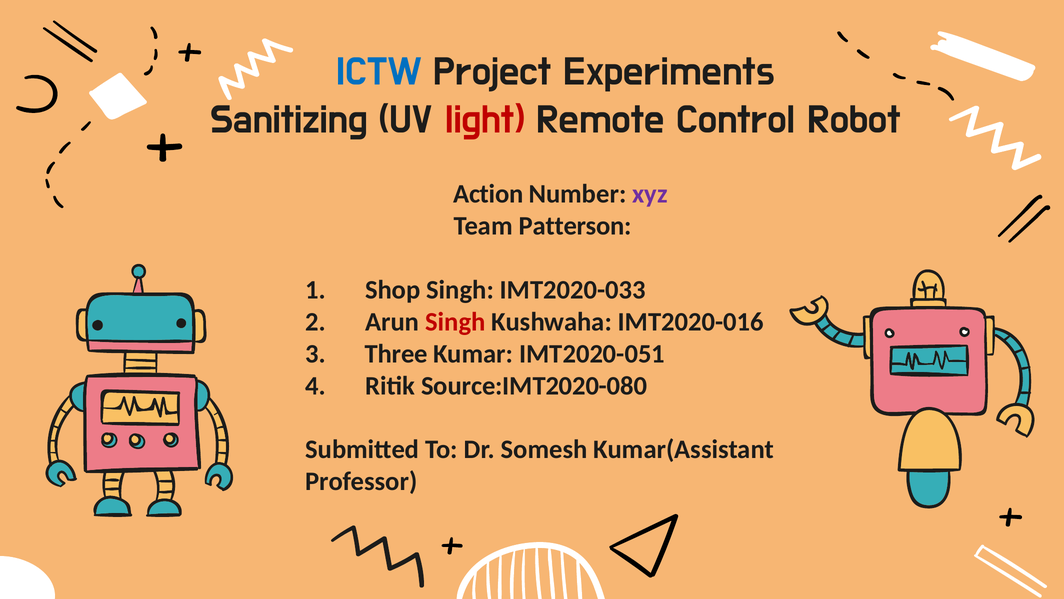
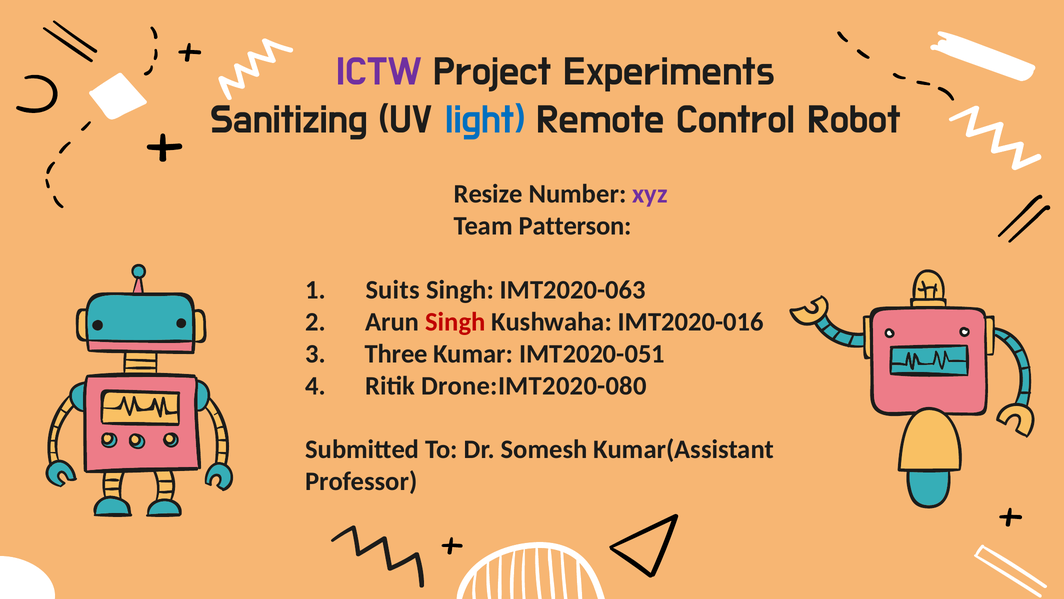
ICTW colour: blue -> purple
light colour: red -> blue
Action: Action -> Resize
Shop: Shop -> Suits
IMT2020-033: IMT2020-033 -> IMT2020-063
Source:IMT2020-080: Source:IMT2020-080 -> Drone:IMT2020-080
